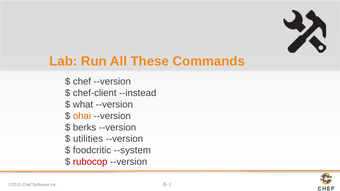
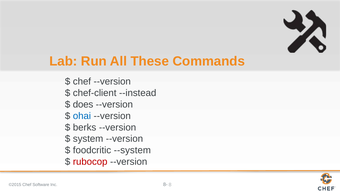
what: what -> does
ohai colour: orange -> blue
utilities: utilities -> system
